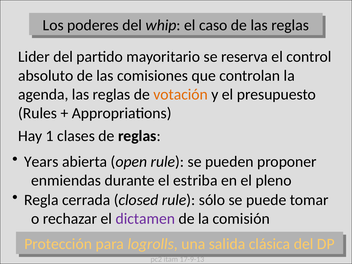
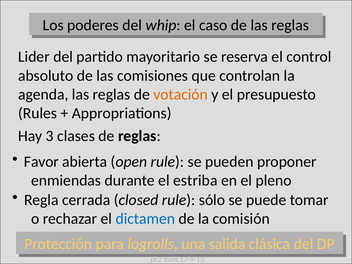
1: 1 -> 3
Years: Years -> Favor
dictamen colour: purple -> blue
